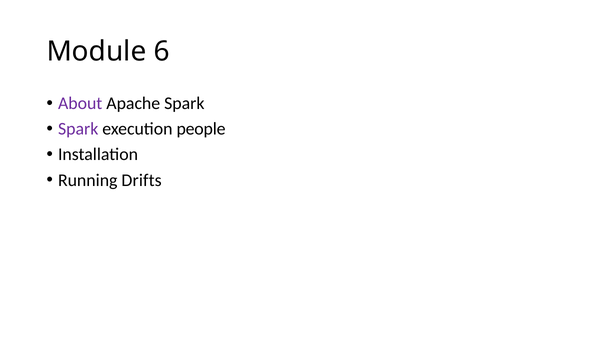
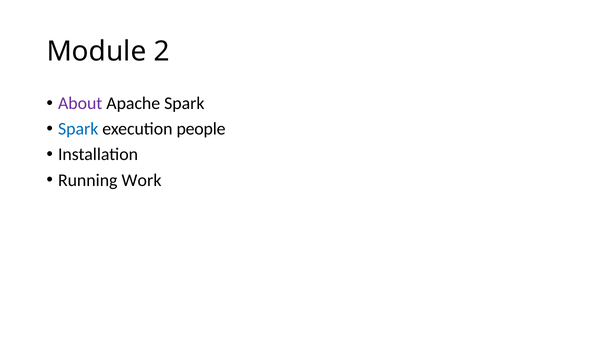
6: 6 -> 2
Spark at (78, 129) colour: purple -> blue
Drifts: Drifts -> Work
